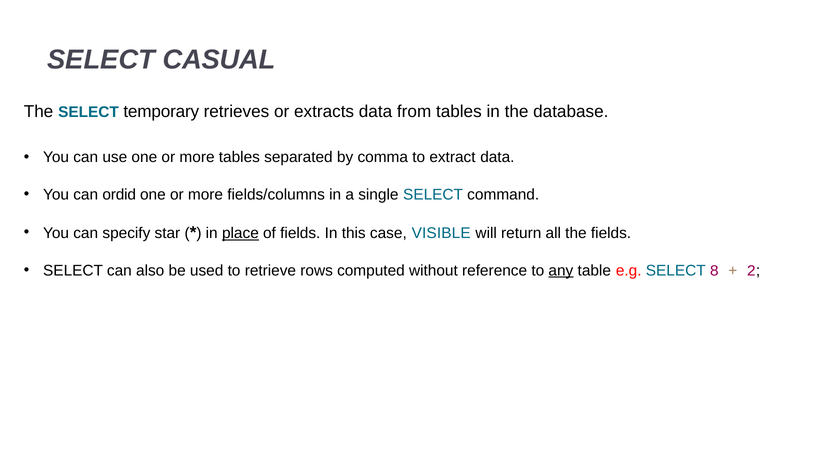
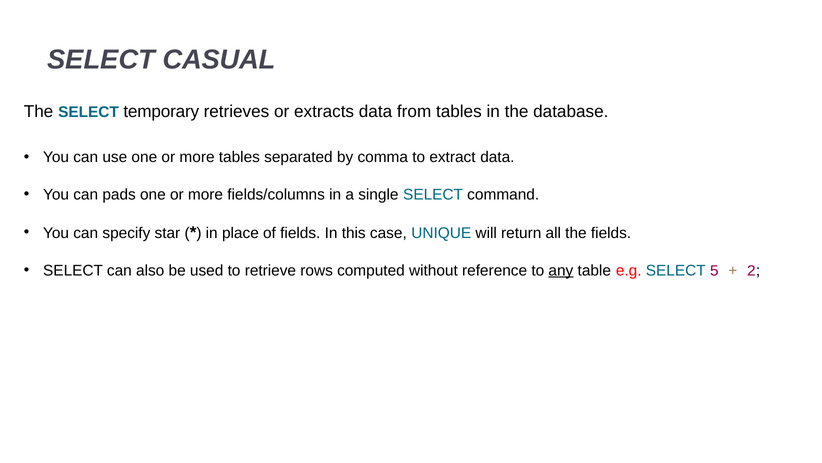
ordid: ordid -> pads
place underline: present -> none
VISIBLE: VISIBLE -> UNIQUE
8: 8 -> 5
